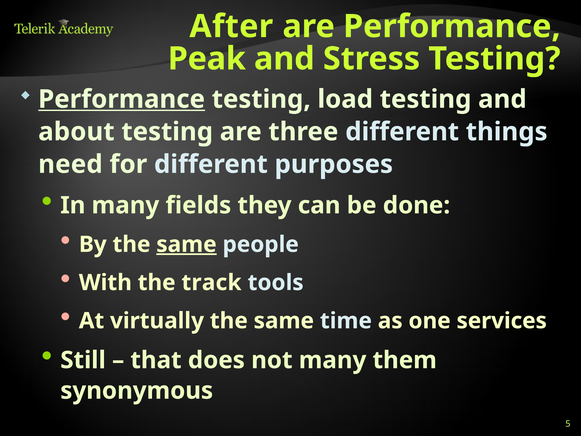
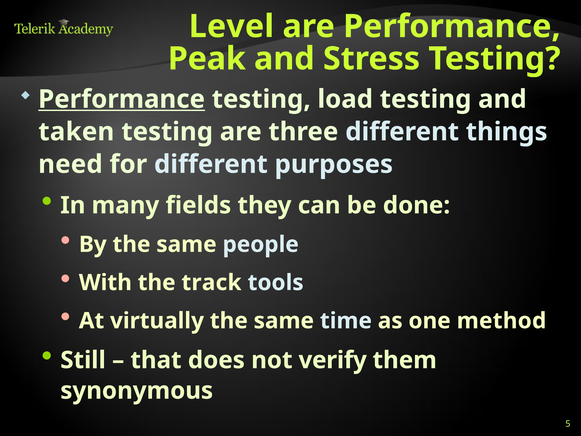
After: After -> Level
about: about -> taken
same at (186, 244) underline: present -> none
services: services -> method
not many: many -> verify
